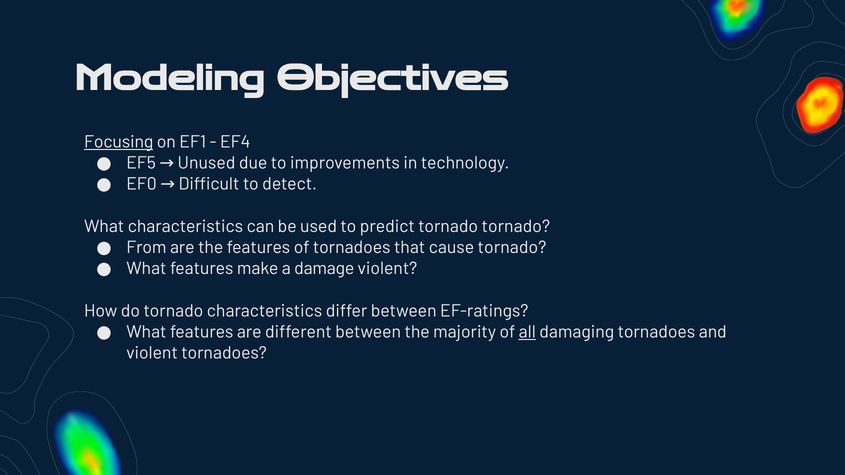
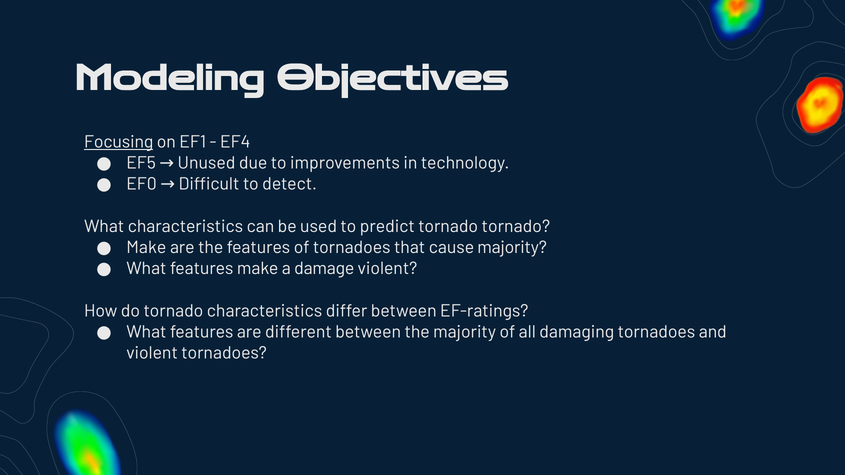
From at (146, 248): From -> Make
cause tornado: tornado -> majority
all underline: present -> none
